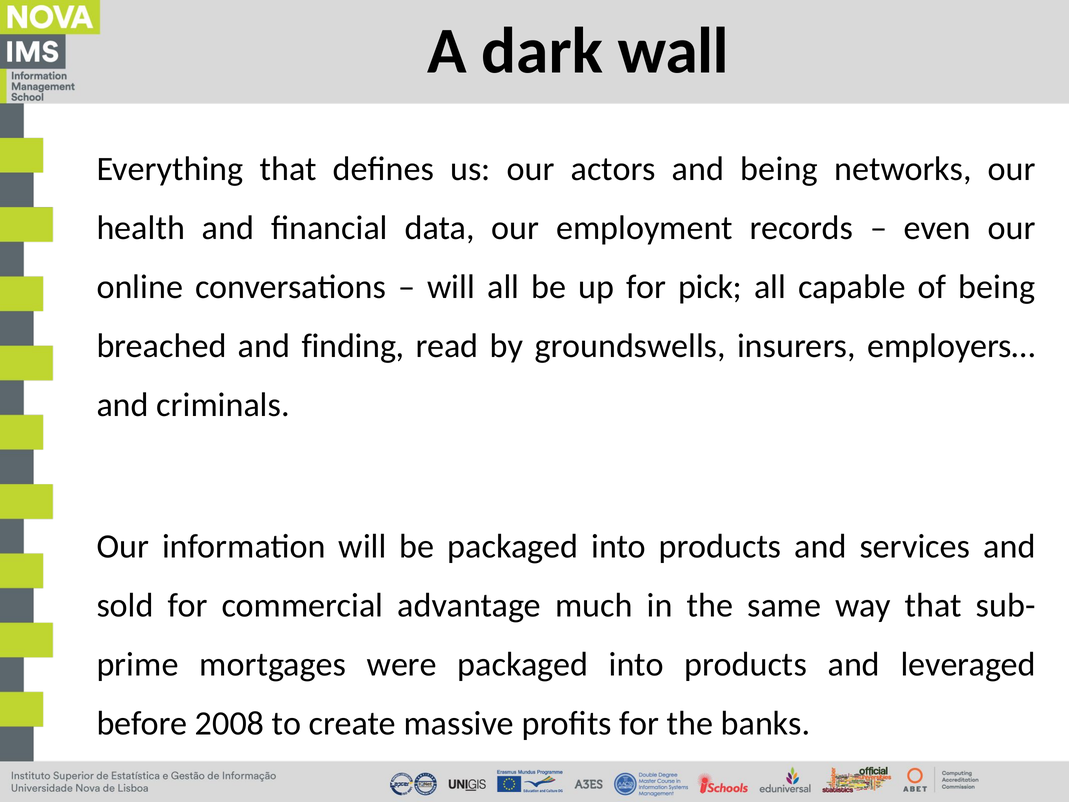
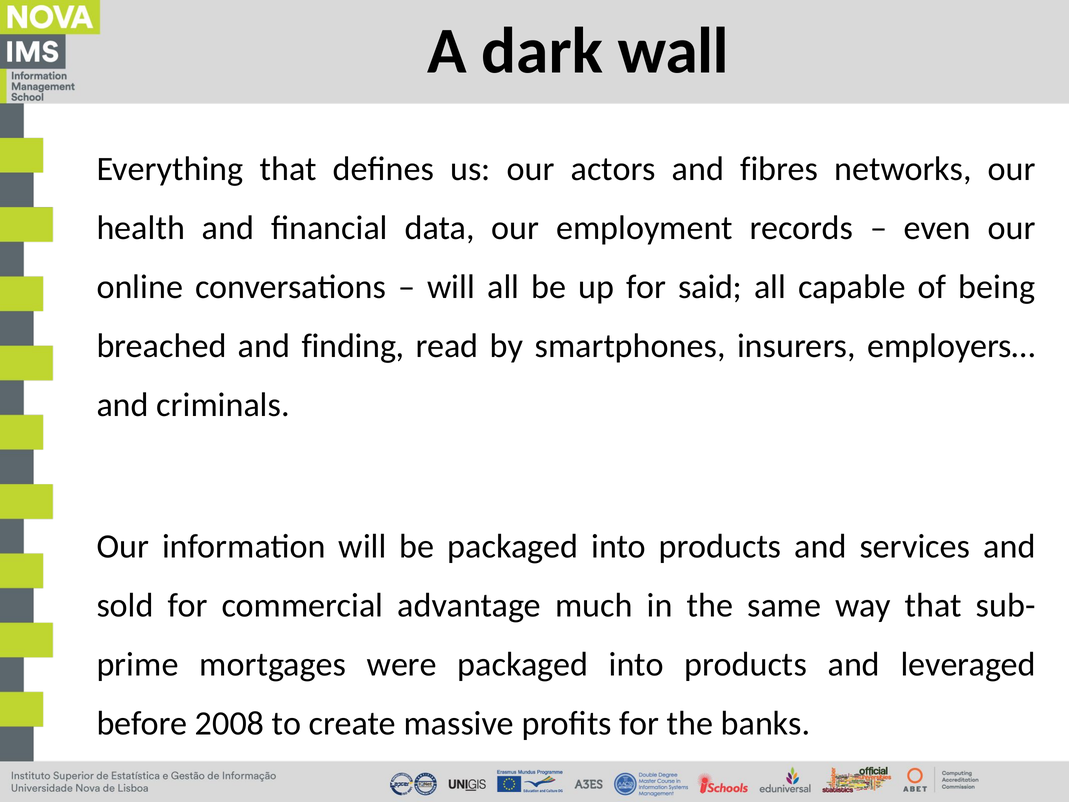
and being: being -> fibres
pick: pick -> said
groundswells: groundswells -> smartphones
